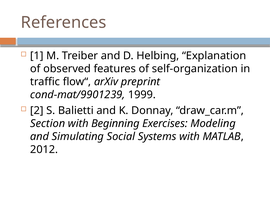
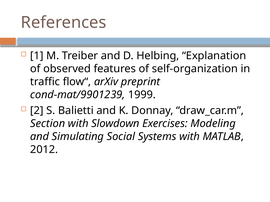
Beginning: Beginning -> Slowdown
